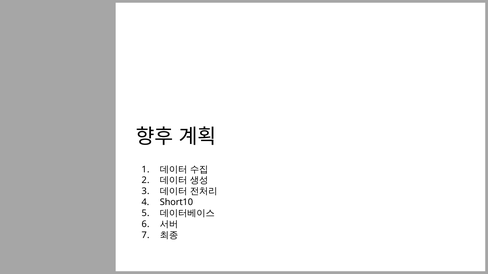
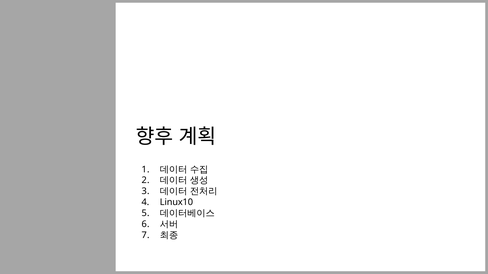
Short10: Short10 -> Linux10
